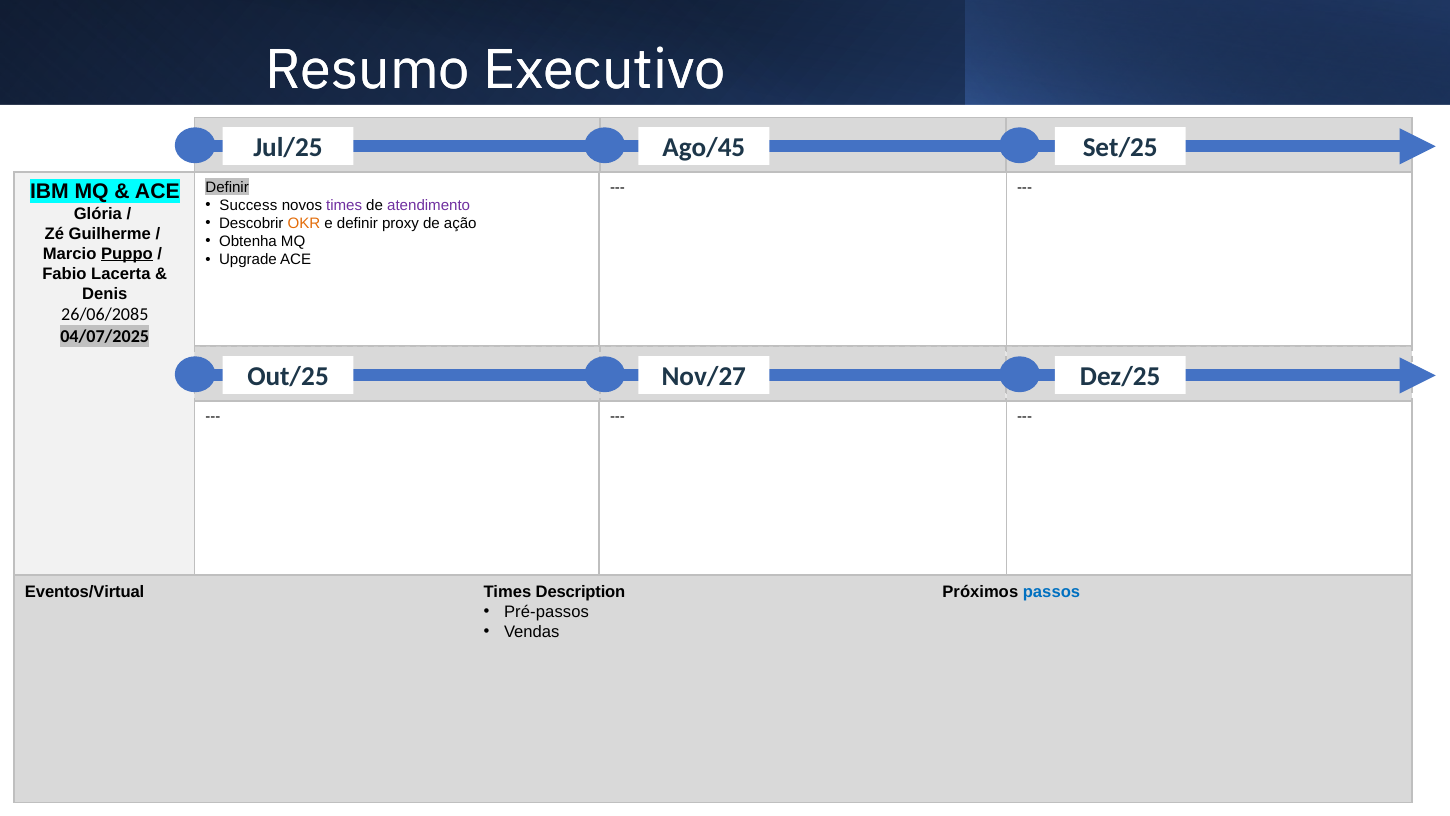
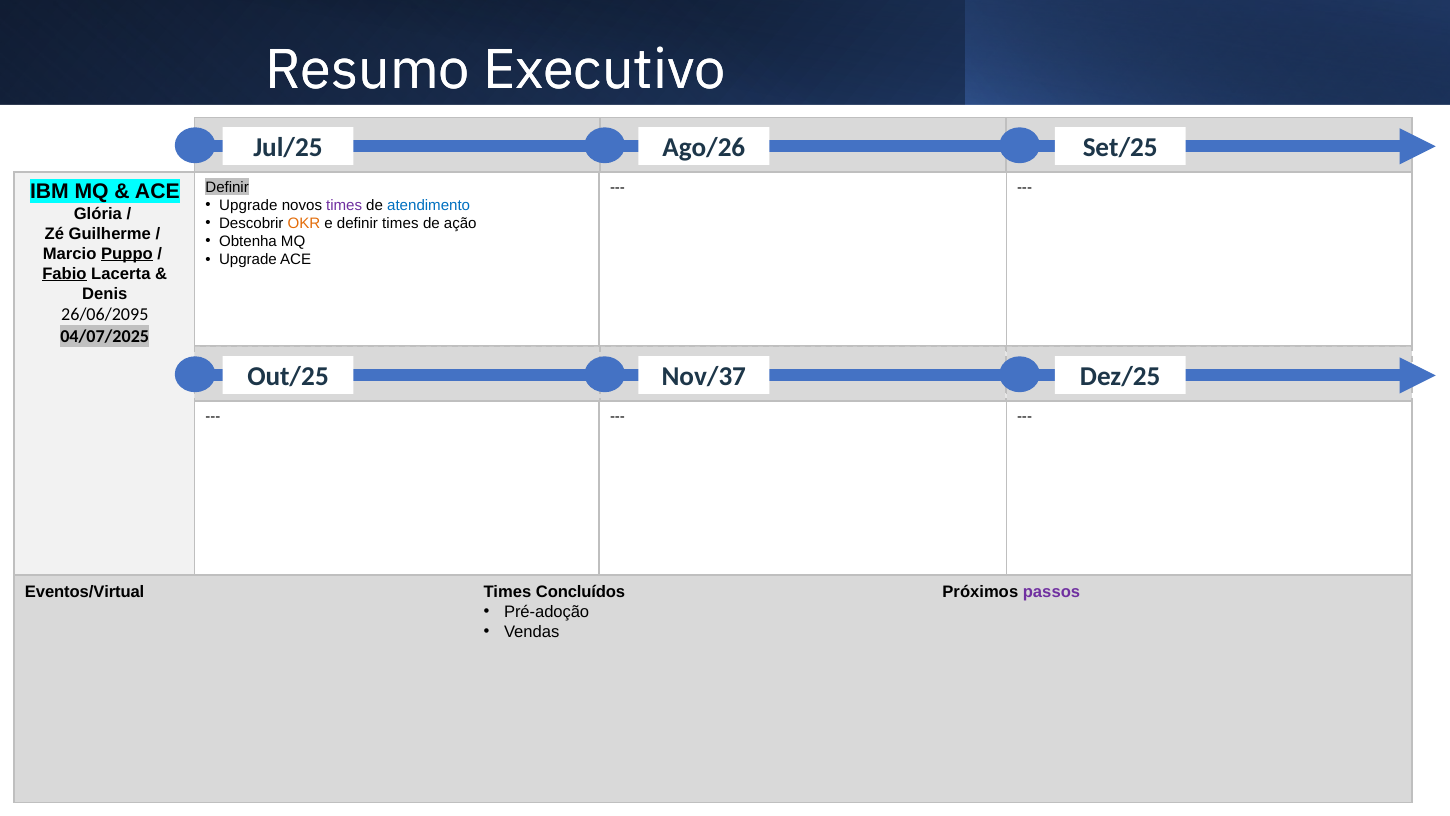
Ago/45: Ago/45 -> Ago/26
Success at (248, 205): Success -> Upgrade
atendimento colour: purple -> blue
definir proxy: proxy -> times
Fabio underline: none -> present
26/06/2085: 26/06/2085 -> 26/06/2095
Nov/27: Nov/27 -> Nov/37
Description: Description -> Concluídos
passos colour: blue -> purple
Pré-passos: Pré-passos -> Pré-adoção
